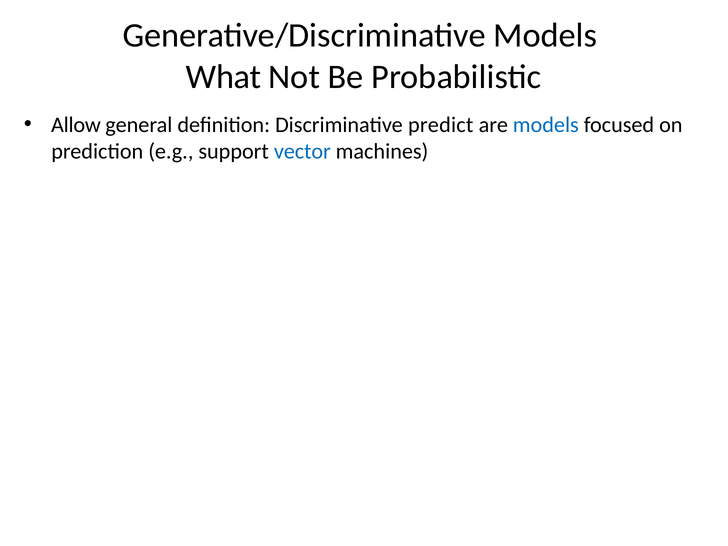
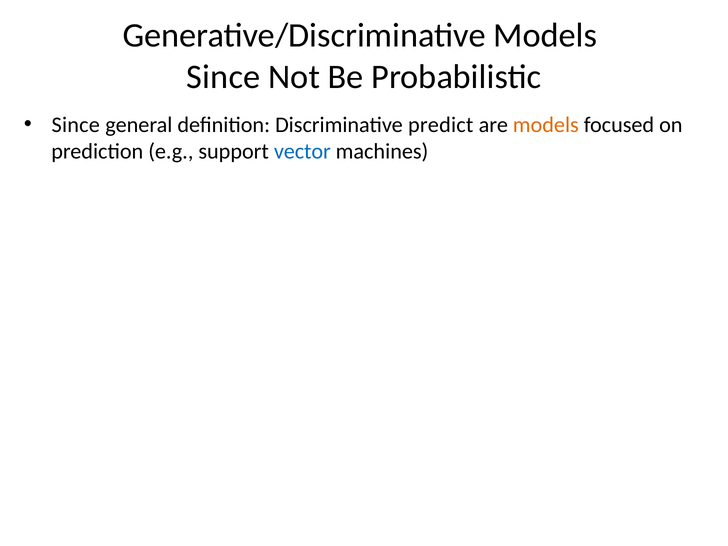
What at (224, 77): What -> Since
Allow at (76, 125): Allow -> Since
models at (546, 125) colour: blue -> orange
